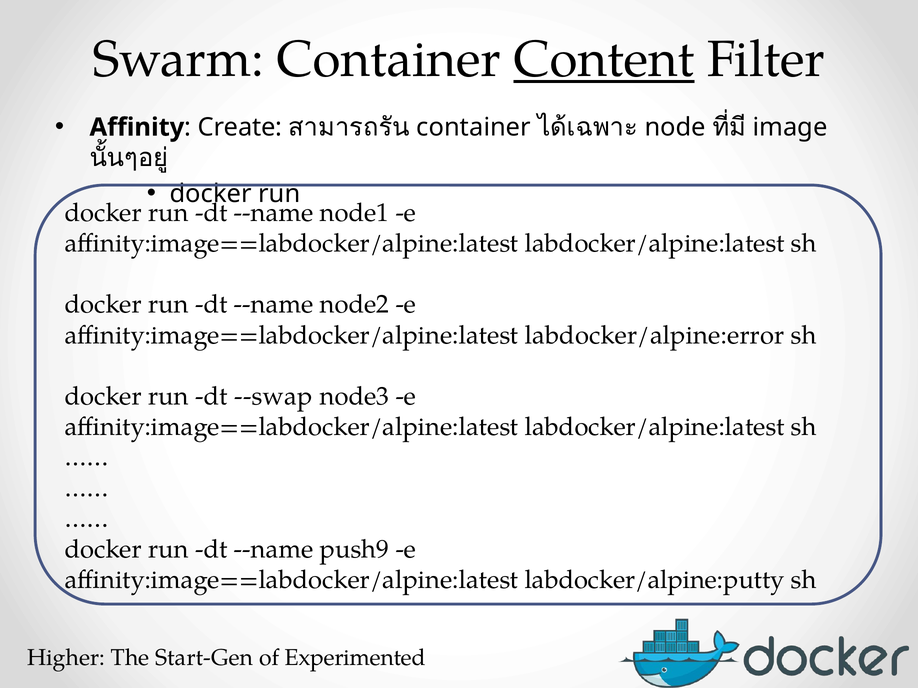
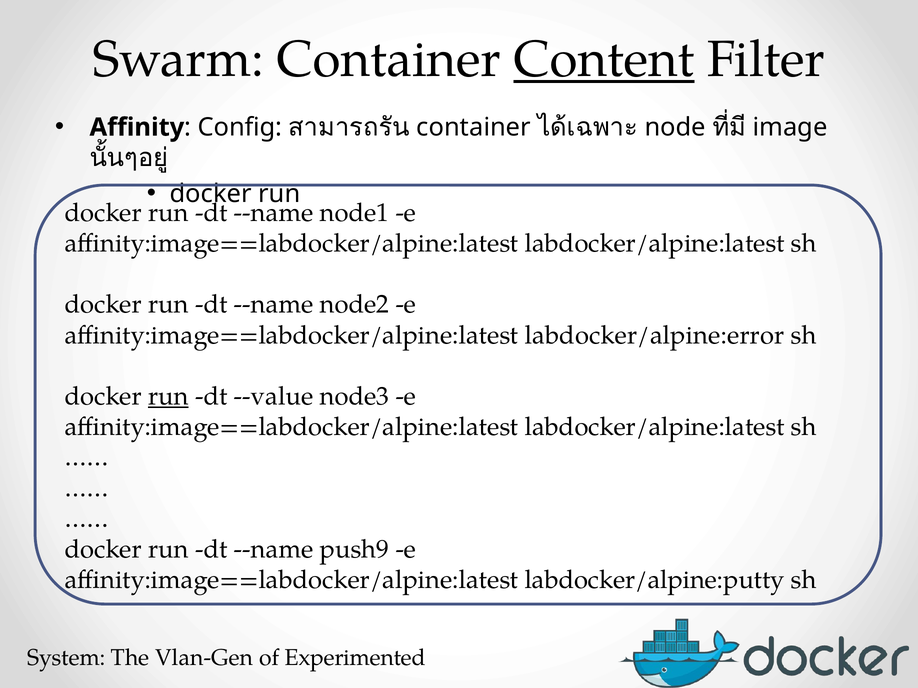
Create: Create -> Config
run at (168, 397) underline: none -> present
--swap: --swap -> --value
Higher: Higher -> System
Start-Gen: Start-Gen -> Vlan-Gen
